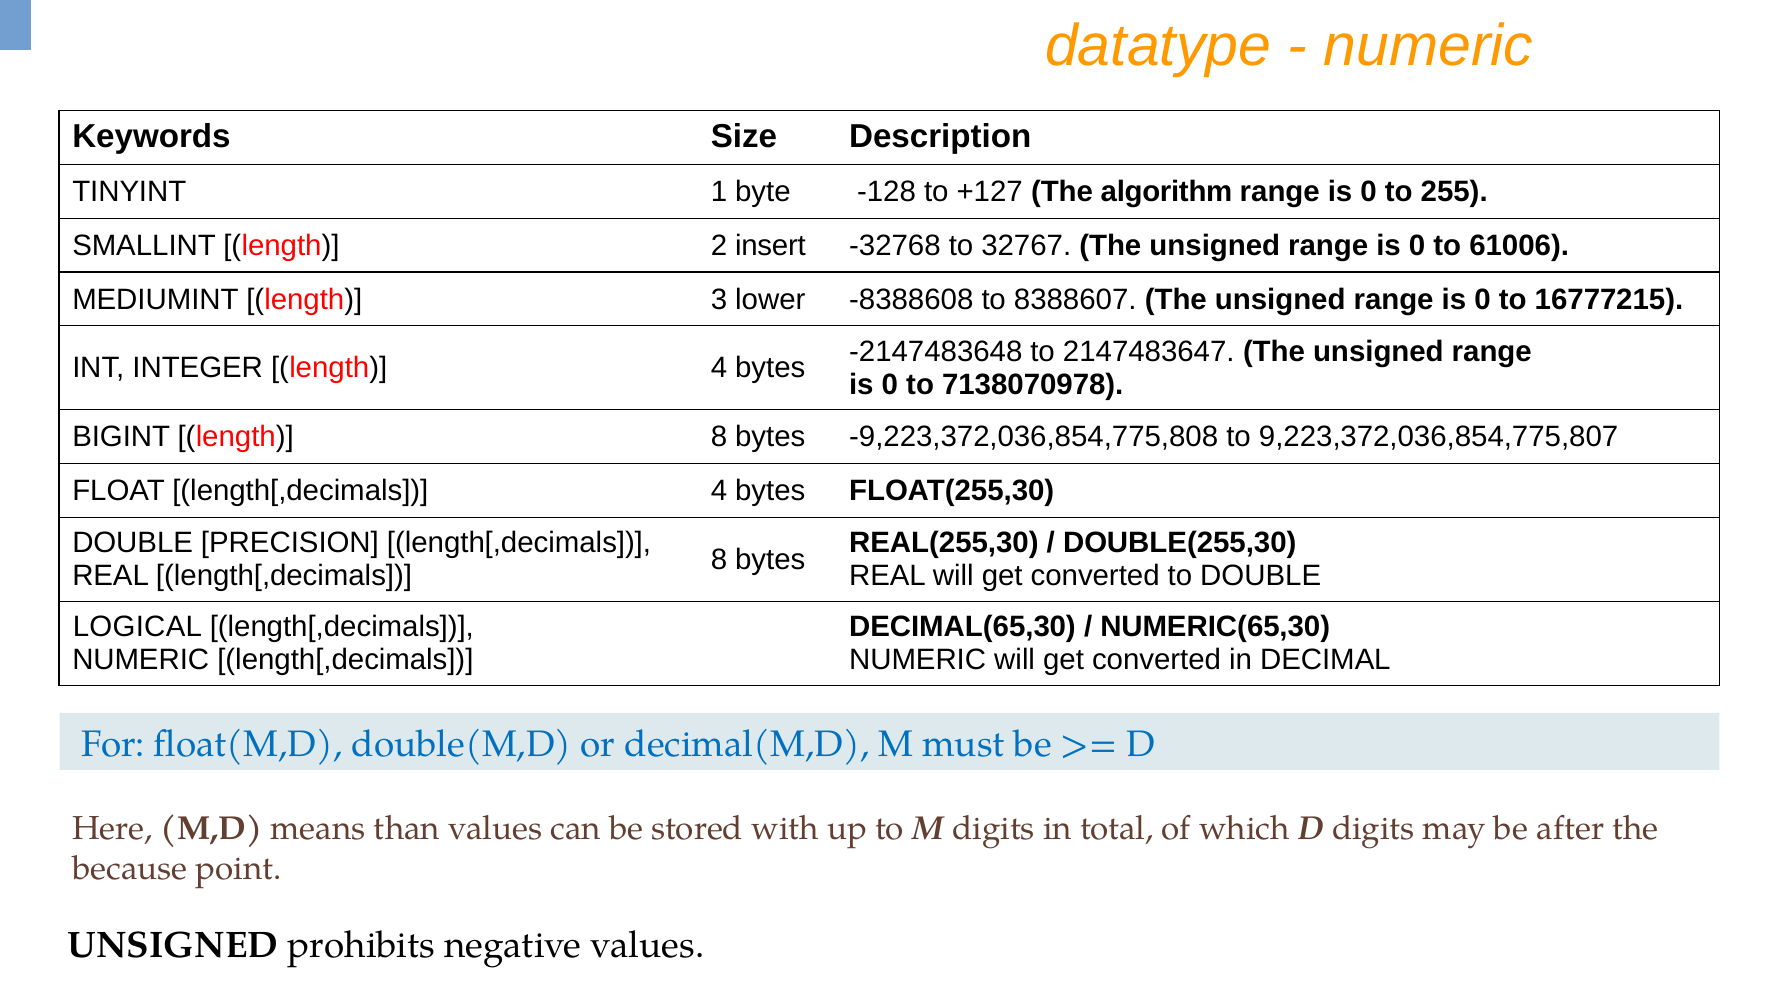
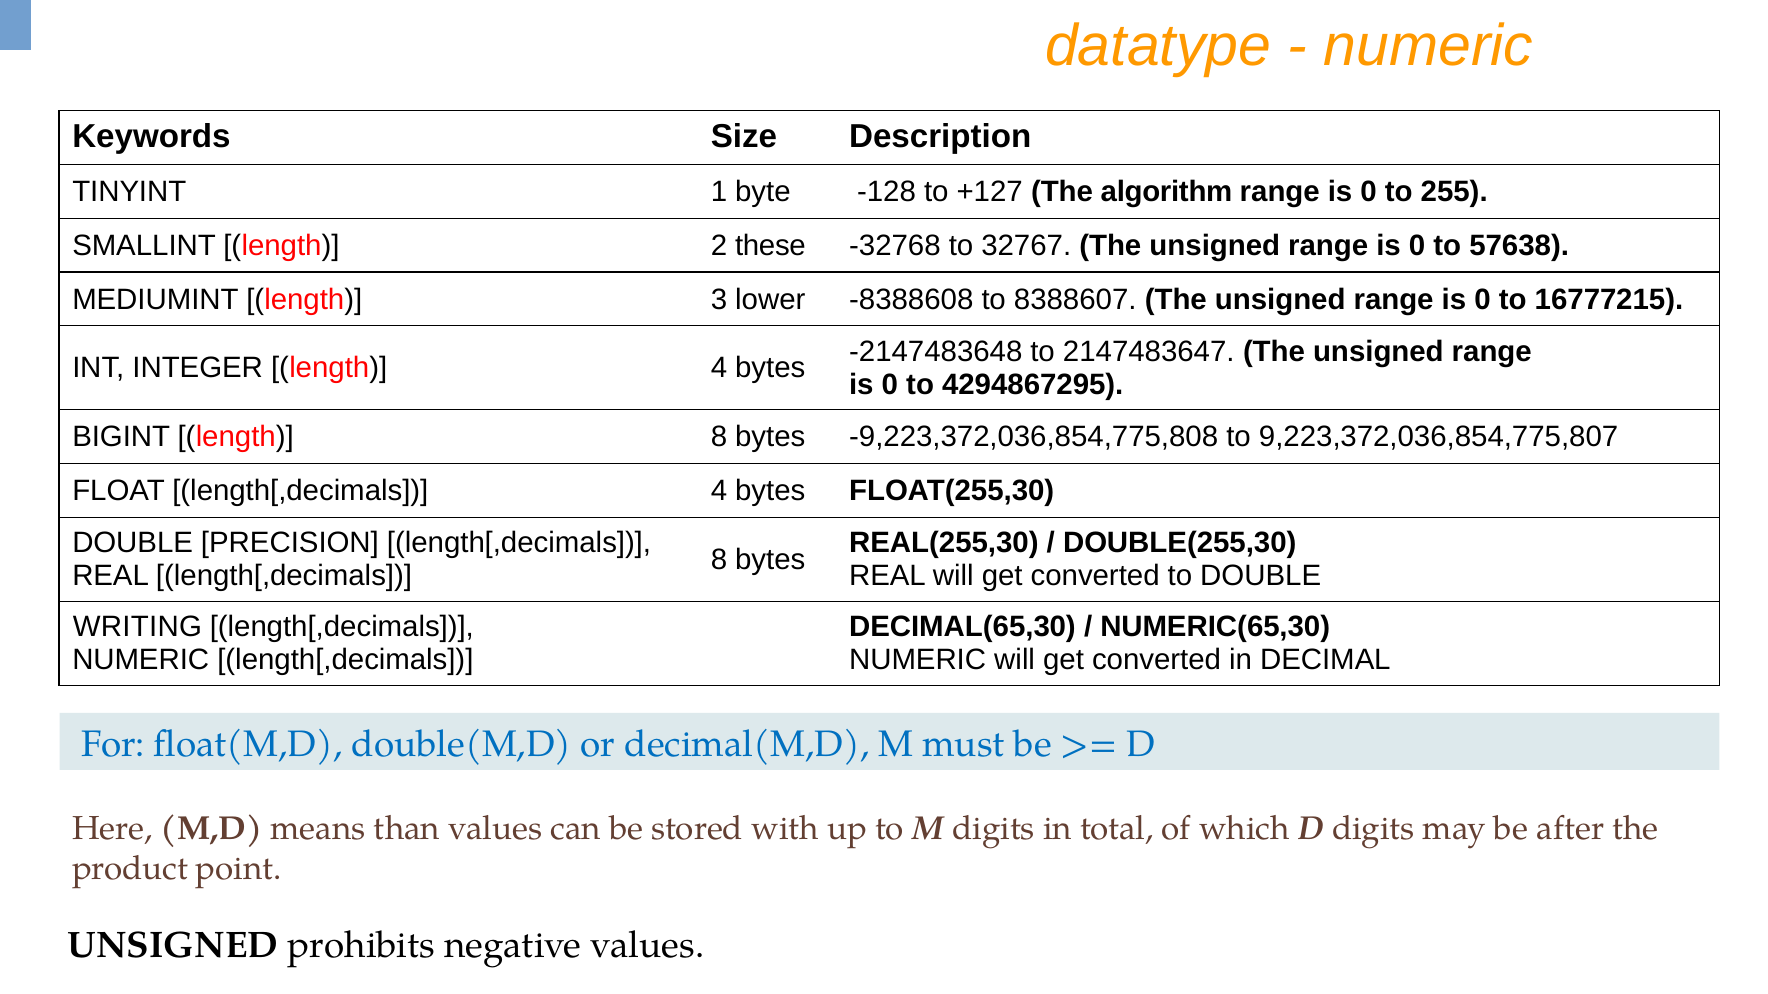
insert: insert -> these
61006: 61006 -> 57638
7138070978: 7138070978 -> 4294867295
LOGICAL: LOGICAL -> WRITING
because: because -> product
